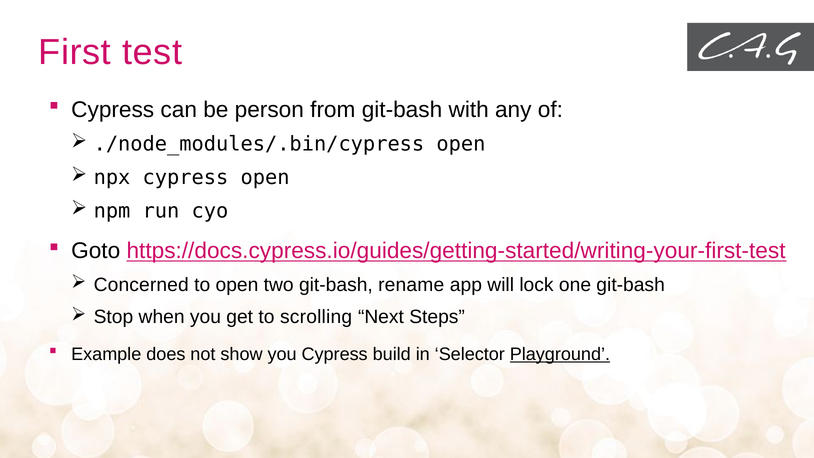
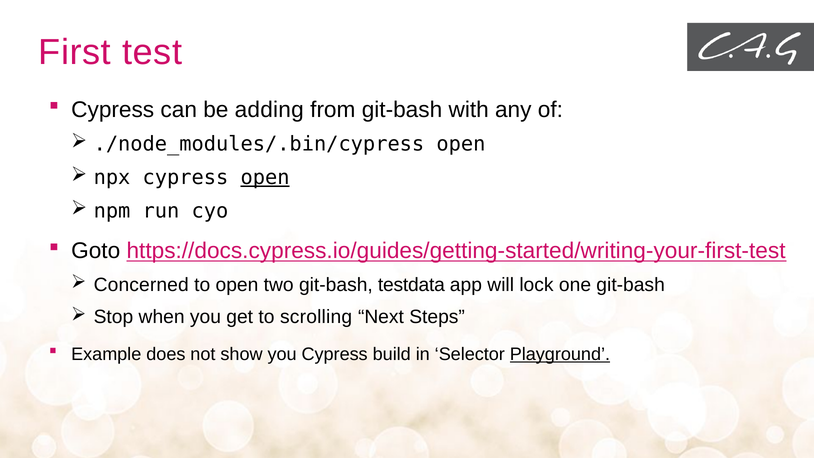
person: person -> adding
open at (265, 177) underline: none -> present
rename: rename -> testdata
